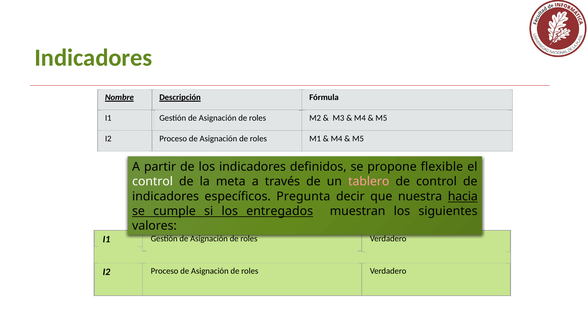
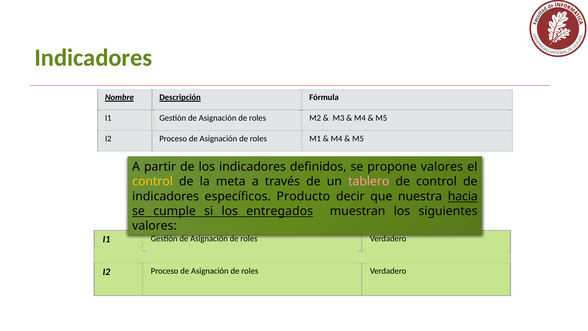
propone flexible: flexible -> valores
control at (153, 181) colour: white -> yellow
Pregunta: Pregunta -> Producto
